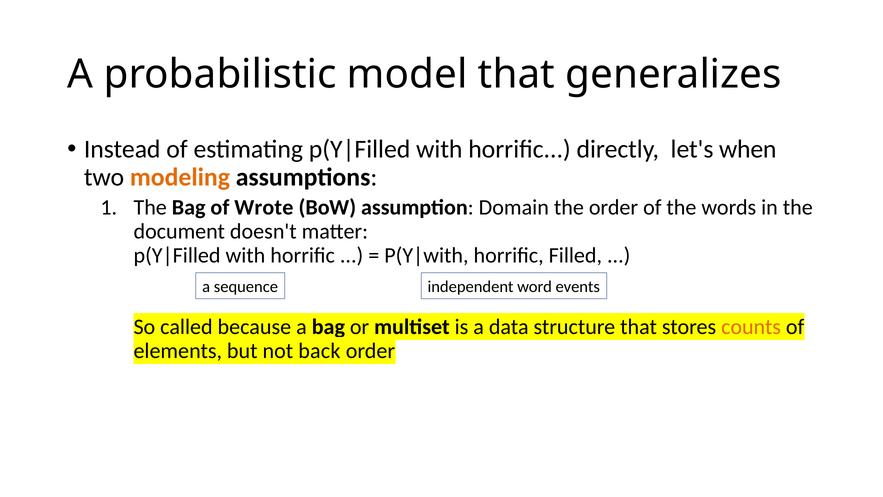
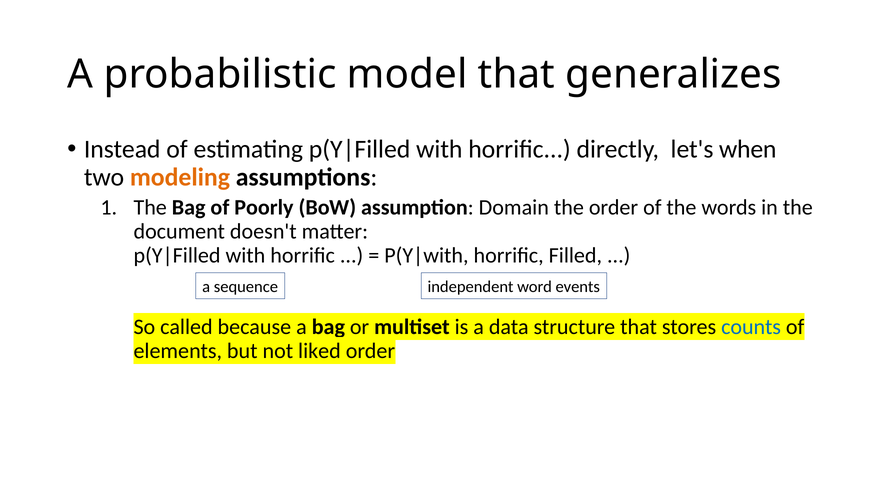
Wrote: Wrote -> Poorly
counts colour: orange -> blue
back: back -> liked
